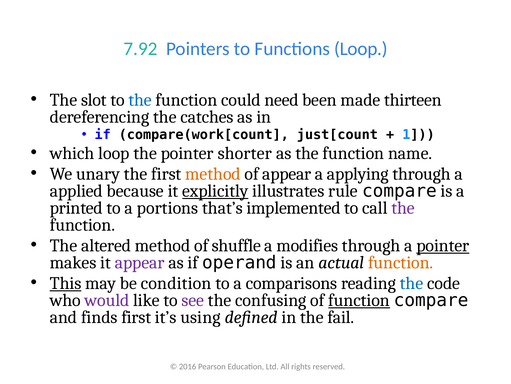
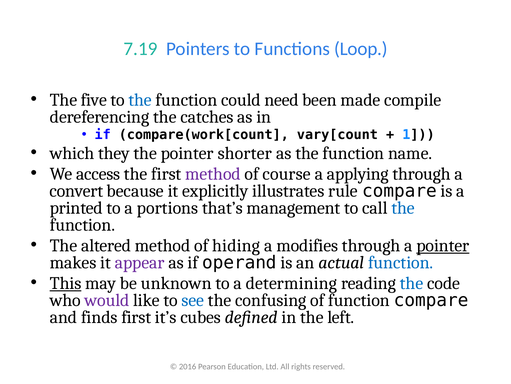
7.92: 7.92 -> 7.19
slot: slot -> five
thirteen: thirteen -> compile
just[count: just[count -> vary[count
which loop: loop -> they
unary: unary -> access
method at (213, 173) colour: orange -> purple
of appear: appear -> course
applied: applied -> convert
explicitly underline: present -> none
implemented: implemented -> management
the at (403, 208) colour: purple -> blue
shuffle: shuffle -> hiding
function at (401, 262) colour: orange -> blue
condition: condition -> unknown
comparisons: comparisons -> determining
see colour: purple -> blue
function at (359, 300) underline: present -> none
using: using -> cubes
fail: fail -> left
